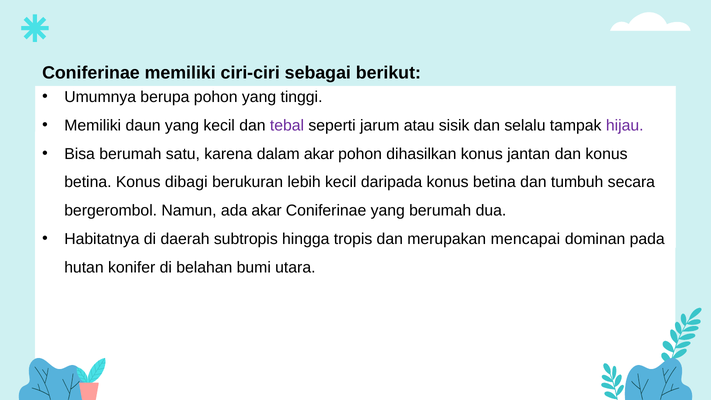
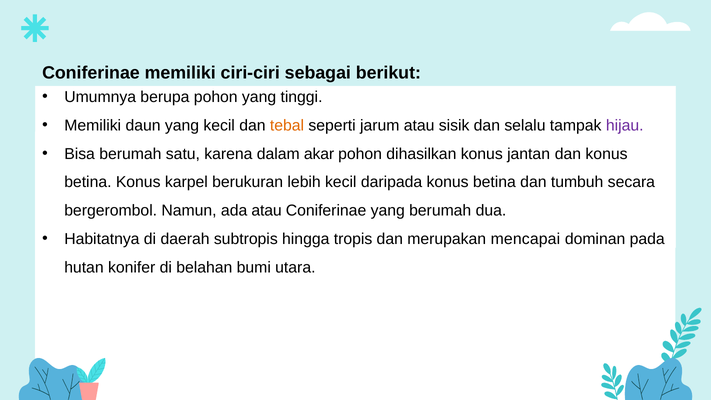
tebal colour: purple -> orange
dibagi: dibagi -> karpel
ada akar: akar -> atau
